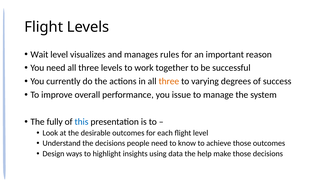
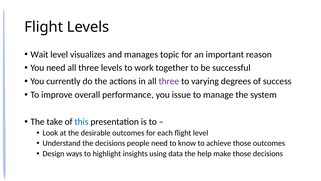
rules: rules -> topic
three at (169, 81) colour: orange -> purple
fully: fully -> take
